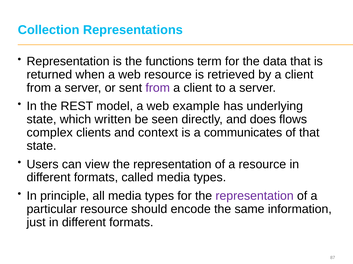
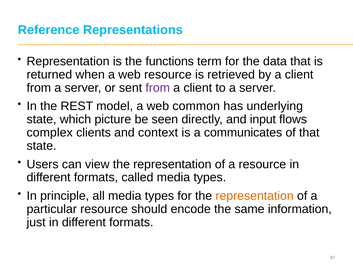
Collection: Collection -> Reference
example: example -> common
written: written -> picture
does: does -> input
representation at (255, 196) colour: purple -> orange
